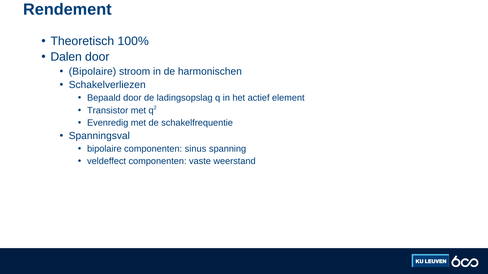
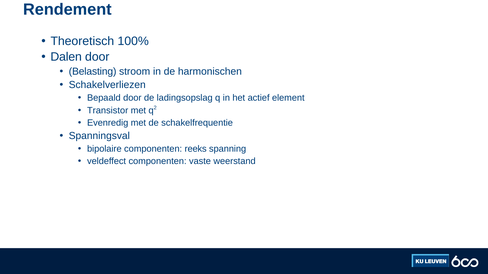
Bipolaire at (93, 72): Bipolaire -> Belasting
sinus: sinus -> reeks
